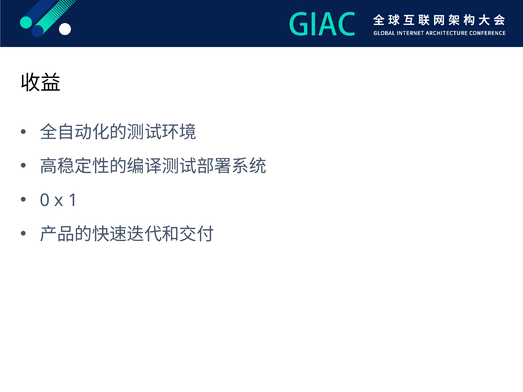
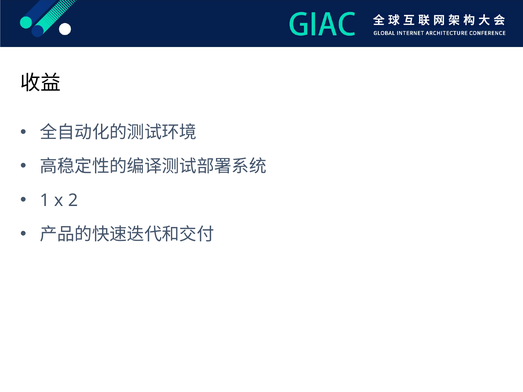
0: 0 -> 1
1: 1 -> 2
